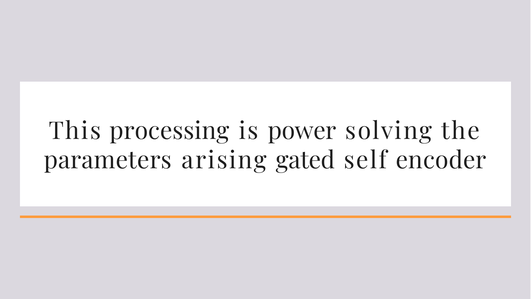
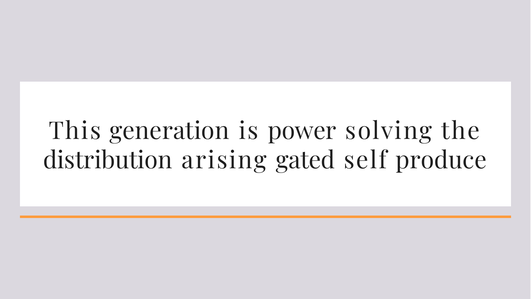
processing: processing -> generation
parameters: parameters -> distribution
encoder: encoder -> produce
